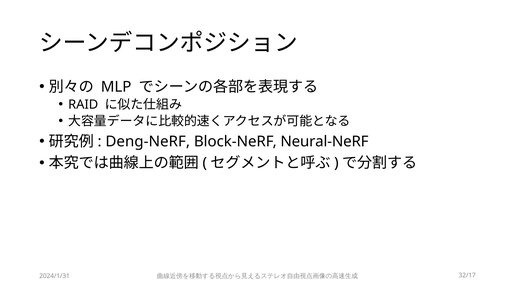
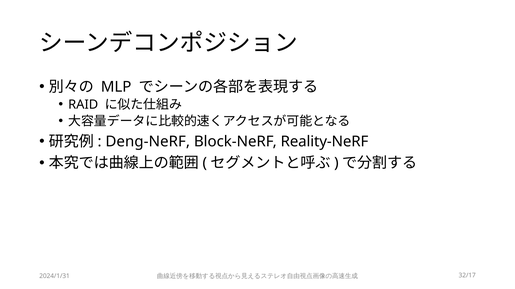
Neural-NeRF: Neural-NeRF -> Reality-NeRF
